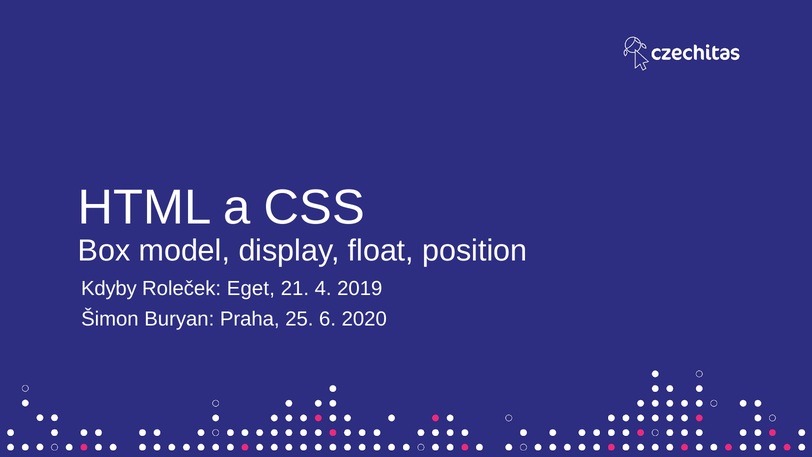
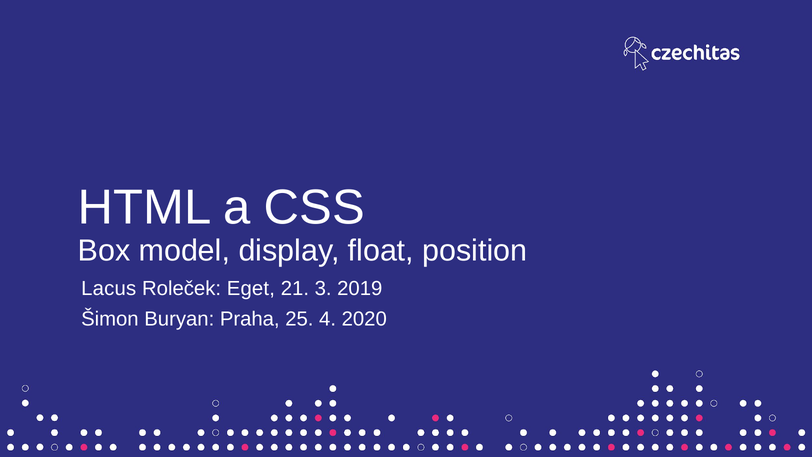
Kdyby: Kdyby -> Lacus
4: 4 -> 3
6: 6 -> 4
